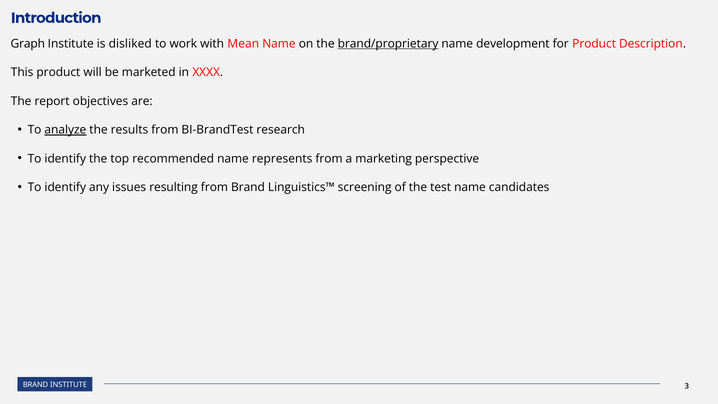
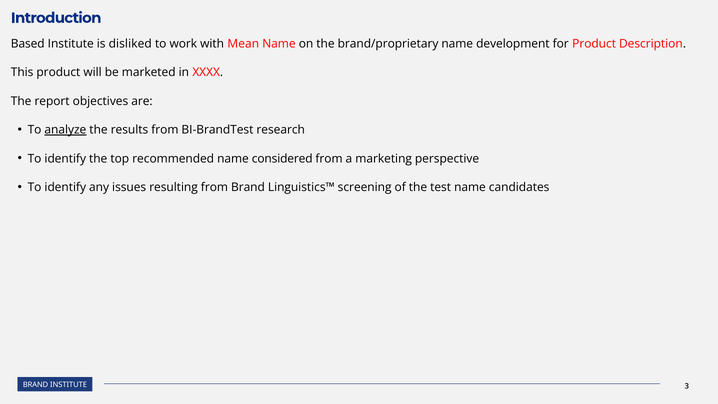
Graph: Graph -> Based
brand/proprietary underline: present -> none
represents: represents -> considered
